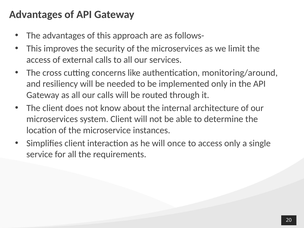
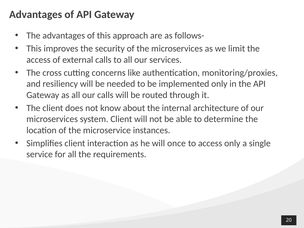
monitoring/around: monitoring/around -> monitoring/proxies
